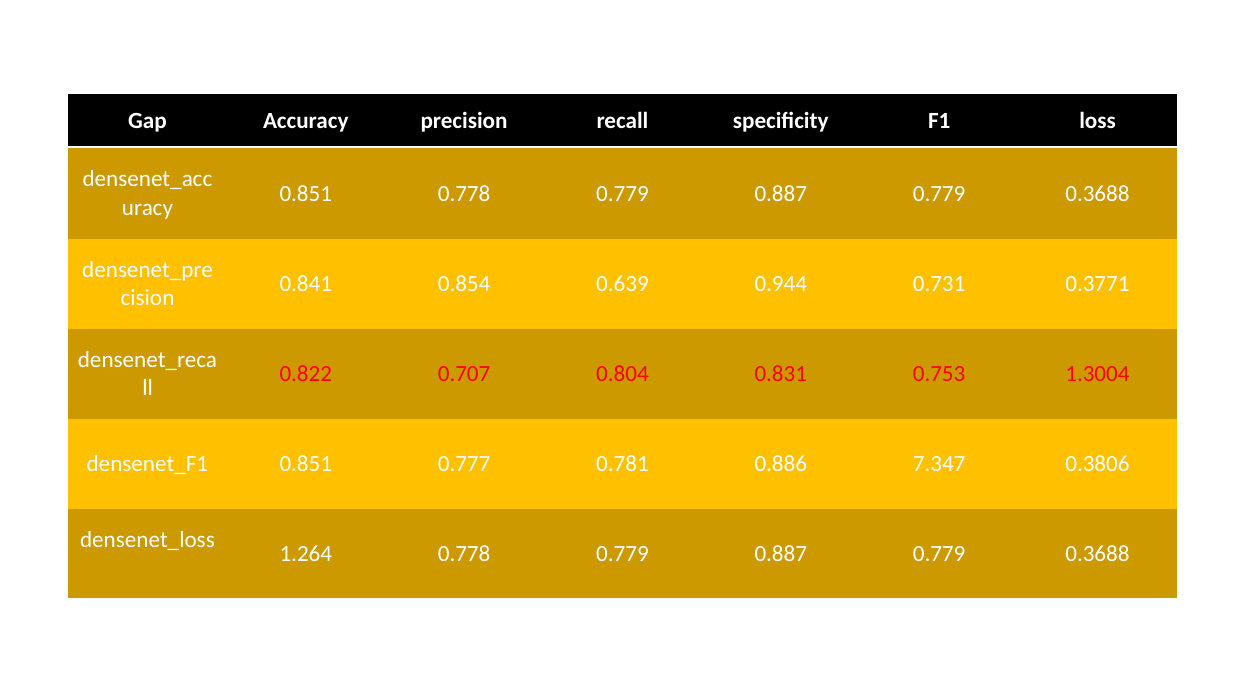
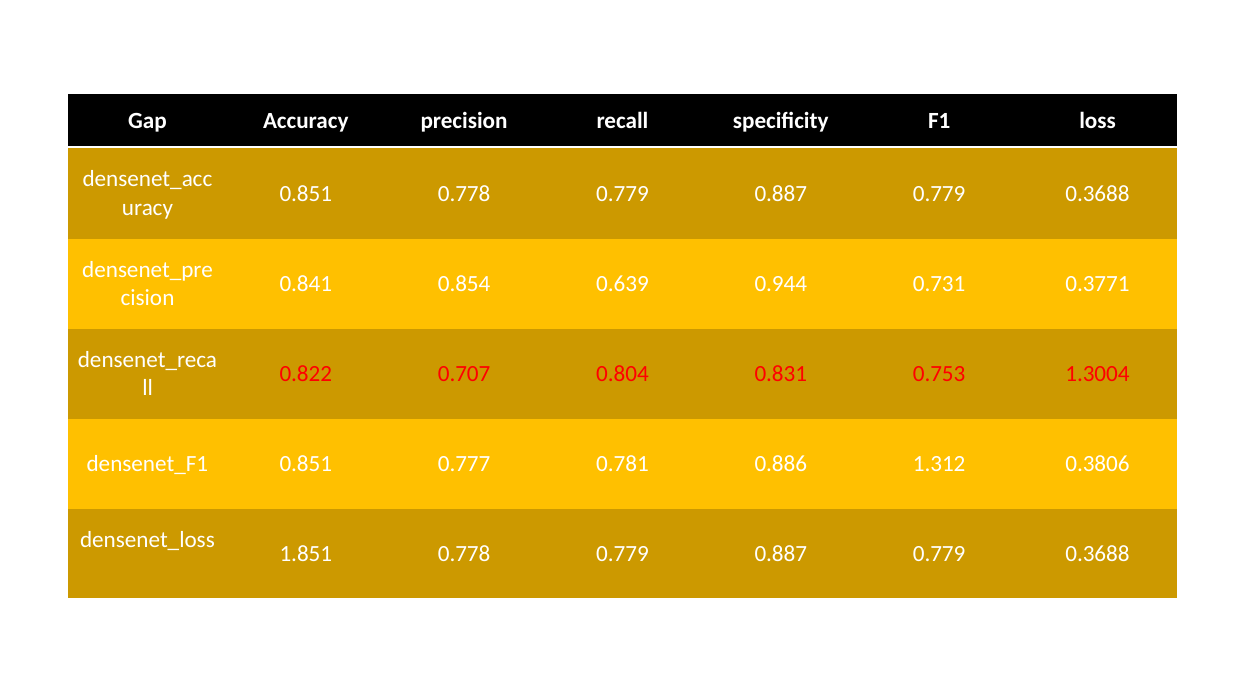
7.347: 7.347 -> 1.312
1.264: 1.264 -> 1.851
